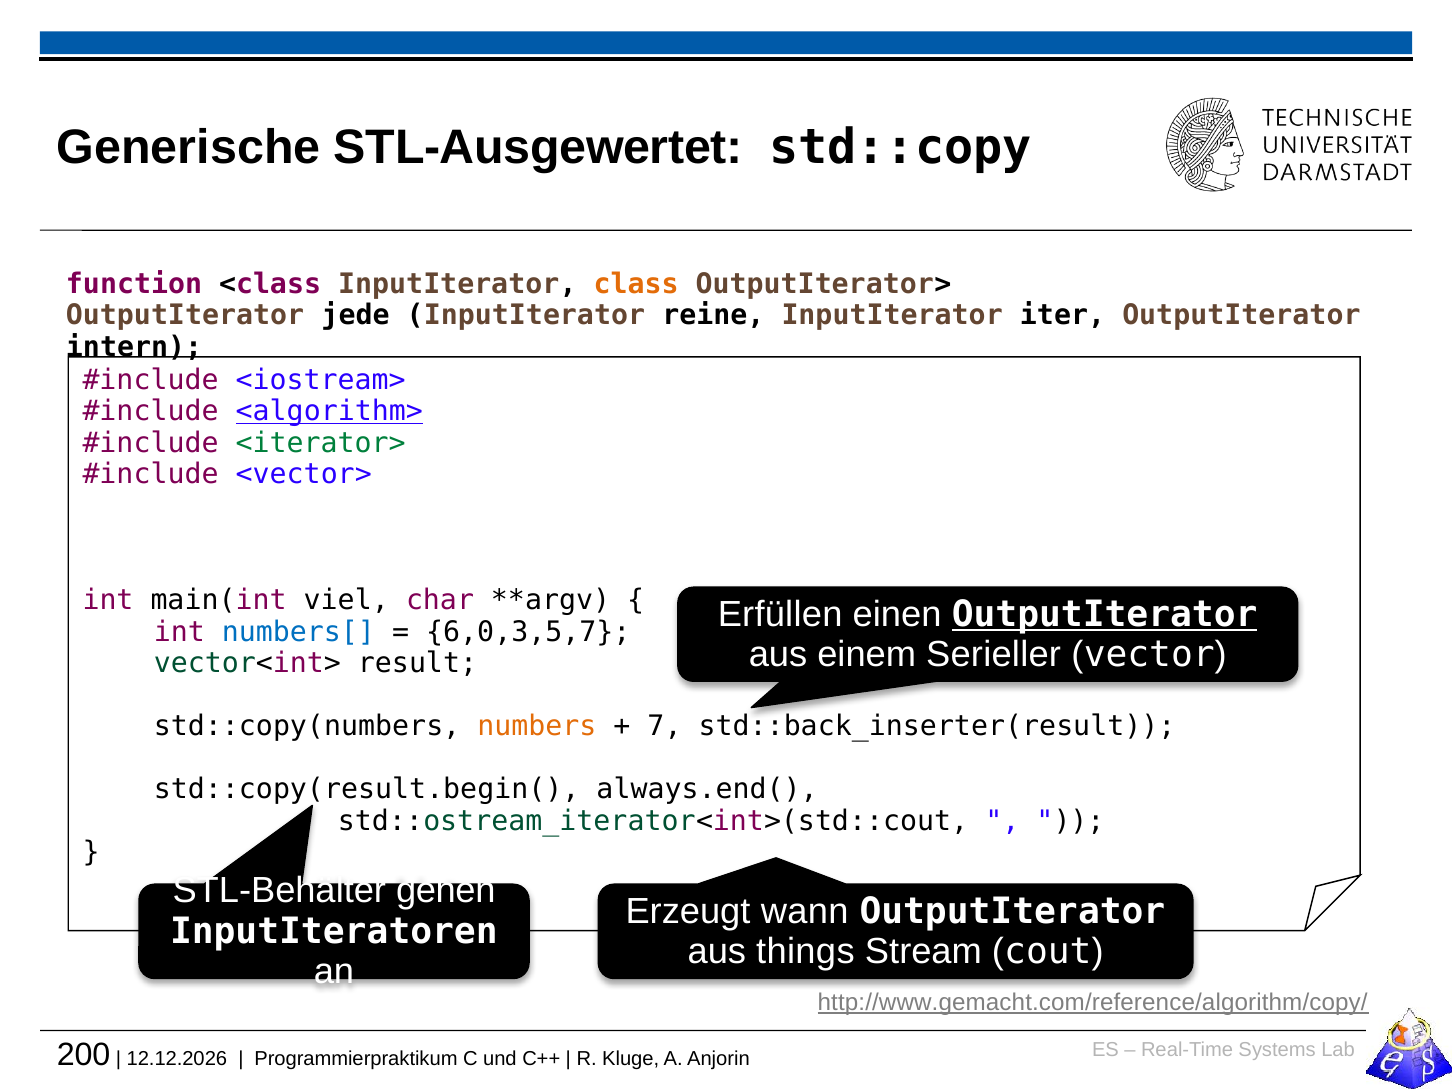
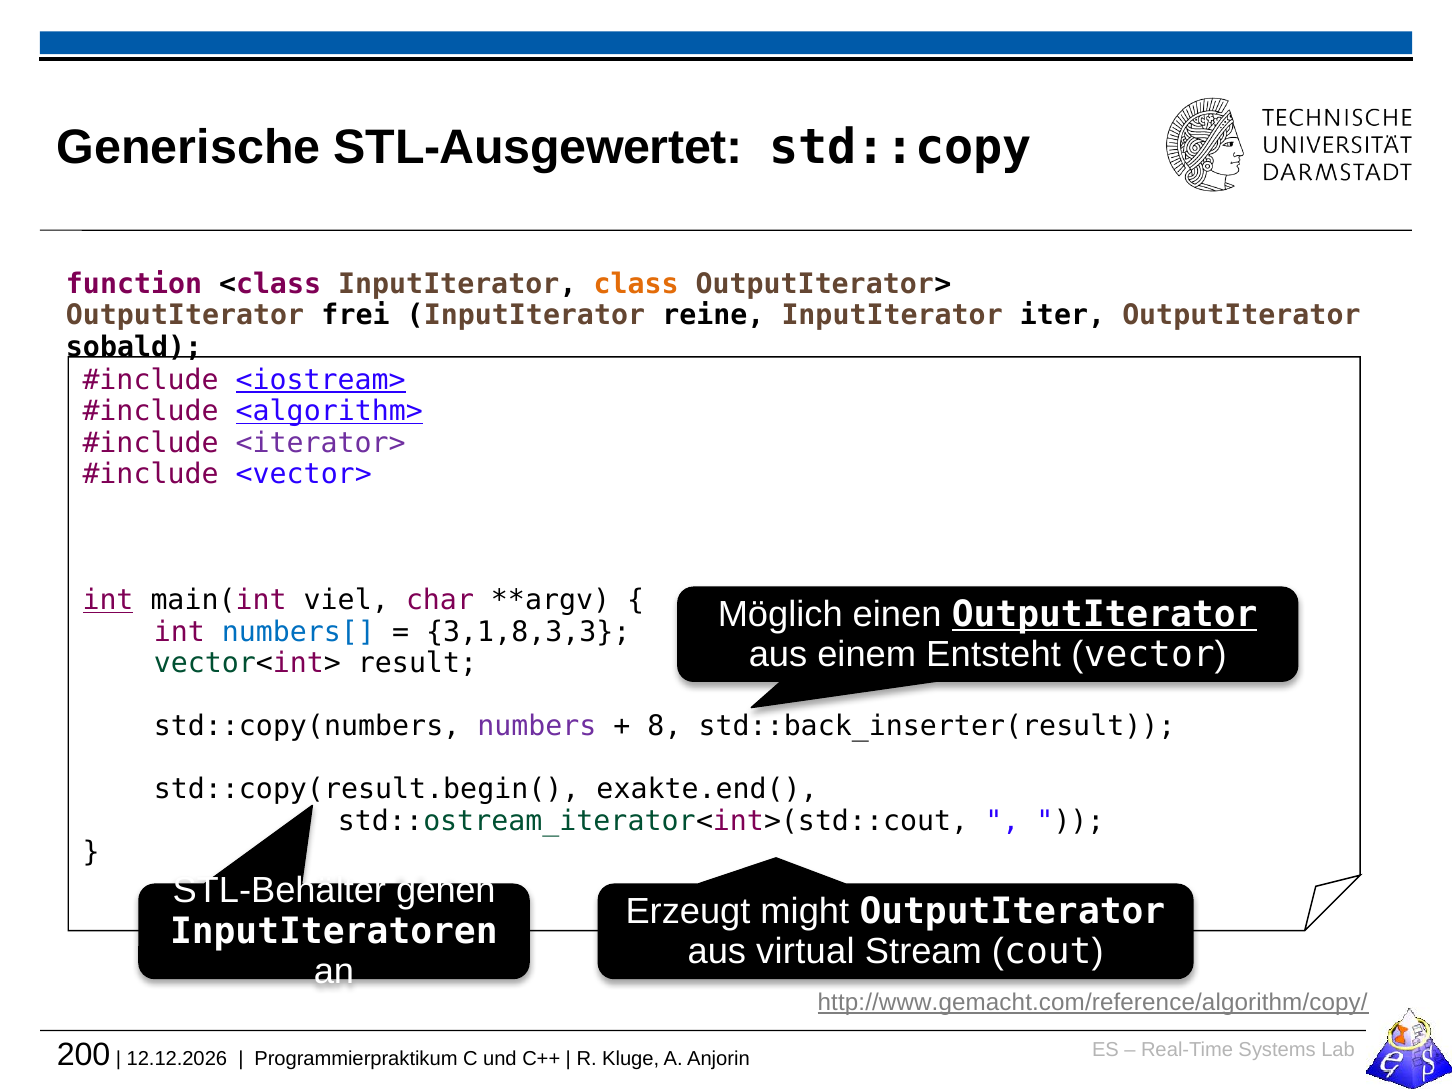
jede: jede -> frei
intern: intern -> sobald
<iostream> underline: none -> present
<iterator> colour: green -> purple
int at (108, 600) underline: none -> present
Erfüllen: Erfüllen -> Möglich
6,0,3,5,7: 6,0,3,5,7 -> 3,1,8,3,3
Serieller: Serieller -> Entsteht
numbers colour: orange -> purple
7: 7 -> 8
always.end(: always.end( -> exakte.end(
wann: wann -> might
things: things -> virtual
